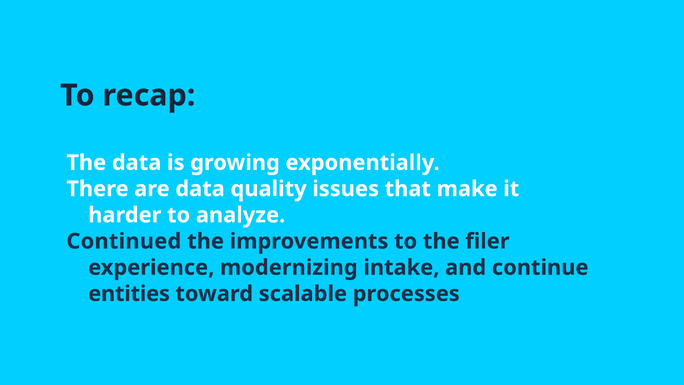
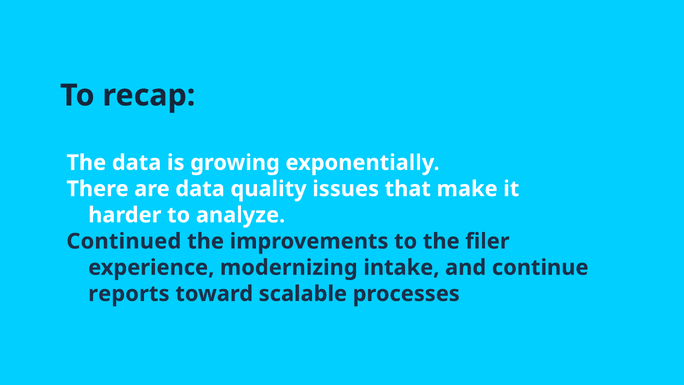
entities: entities -> reports
